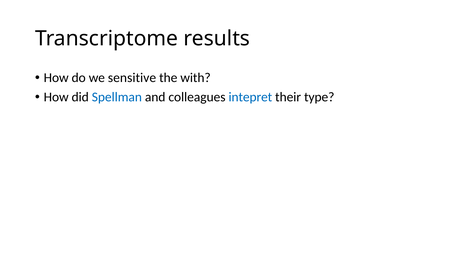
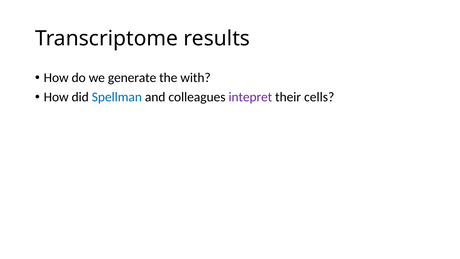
sensitive: sensitive -> generate
intepret colour: blue -> purple
type: type -> cells
